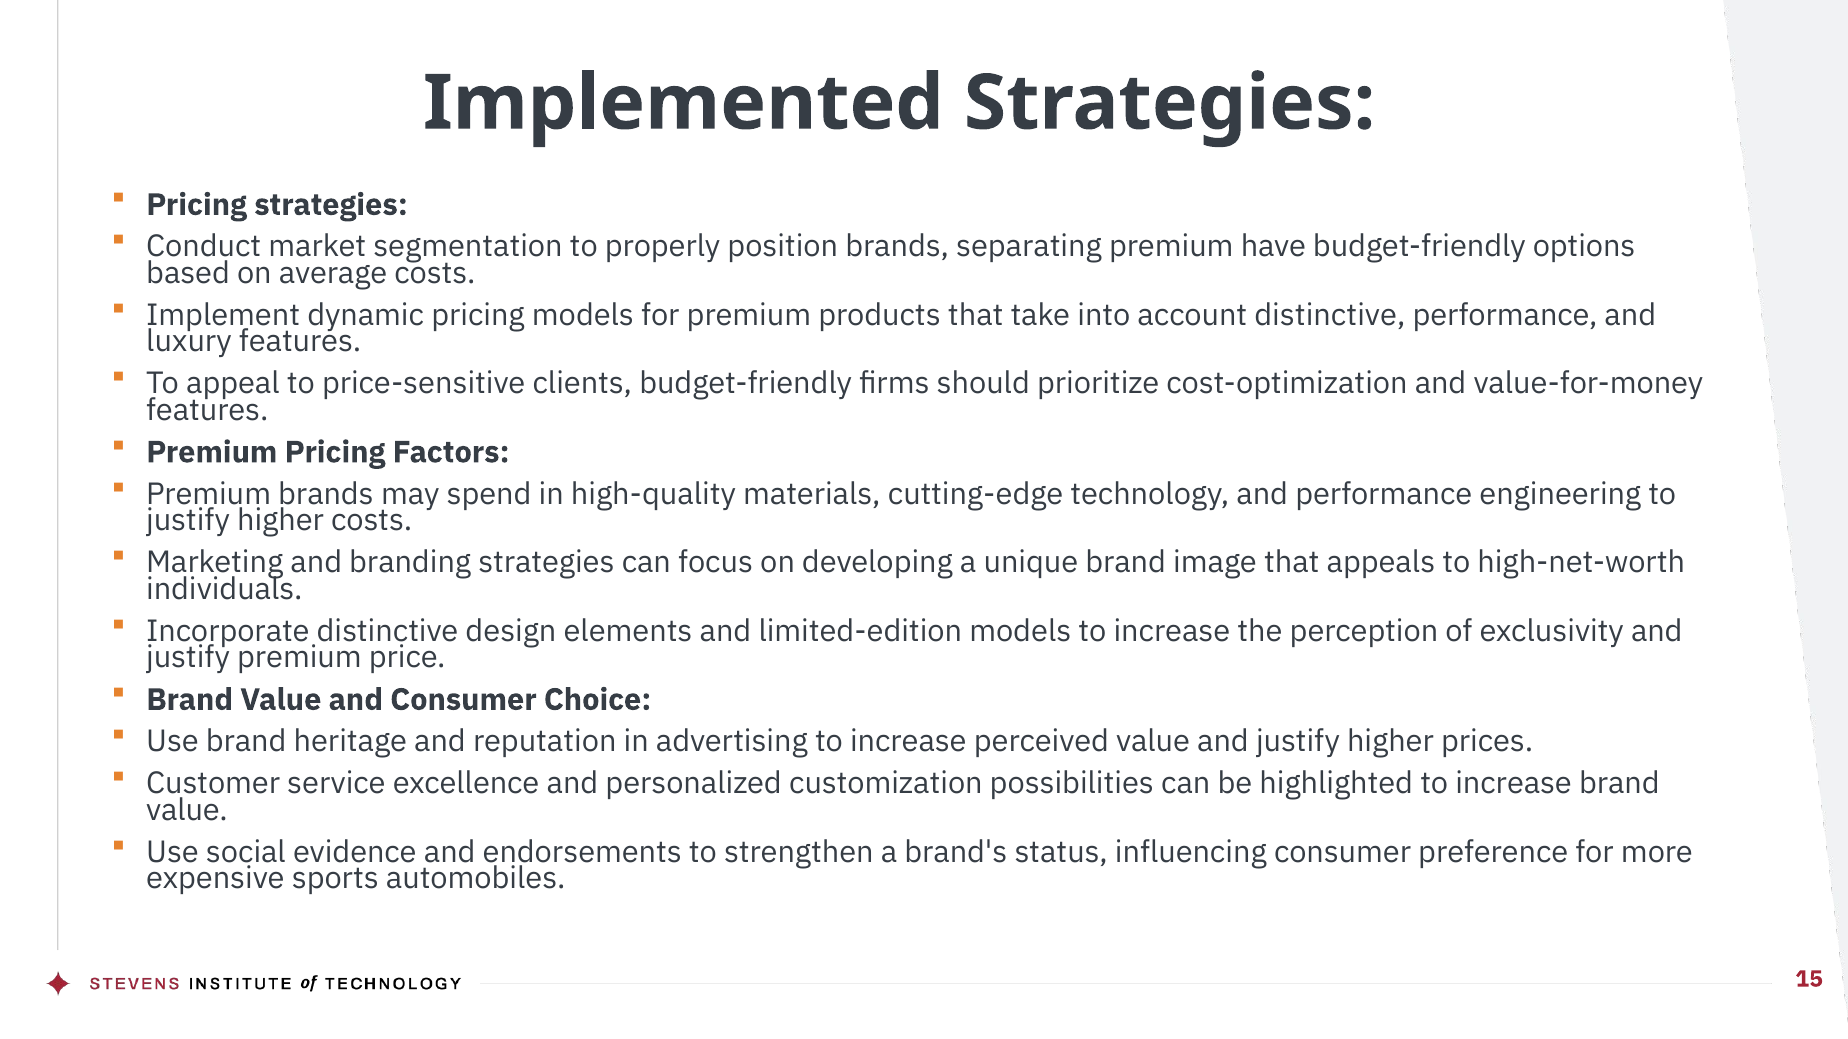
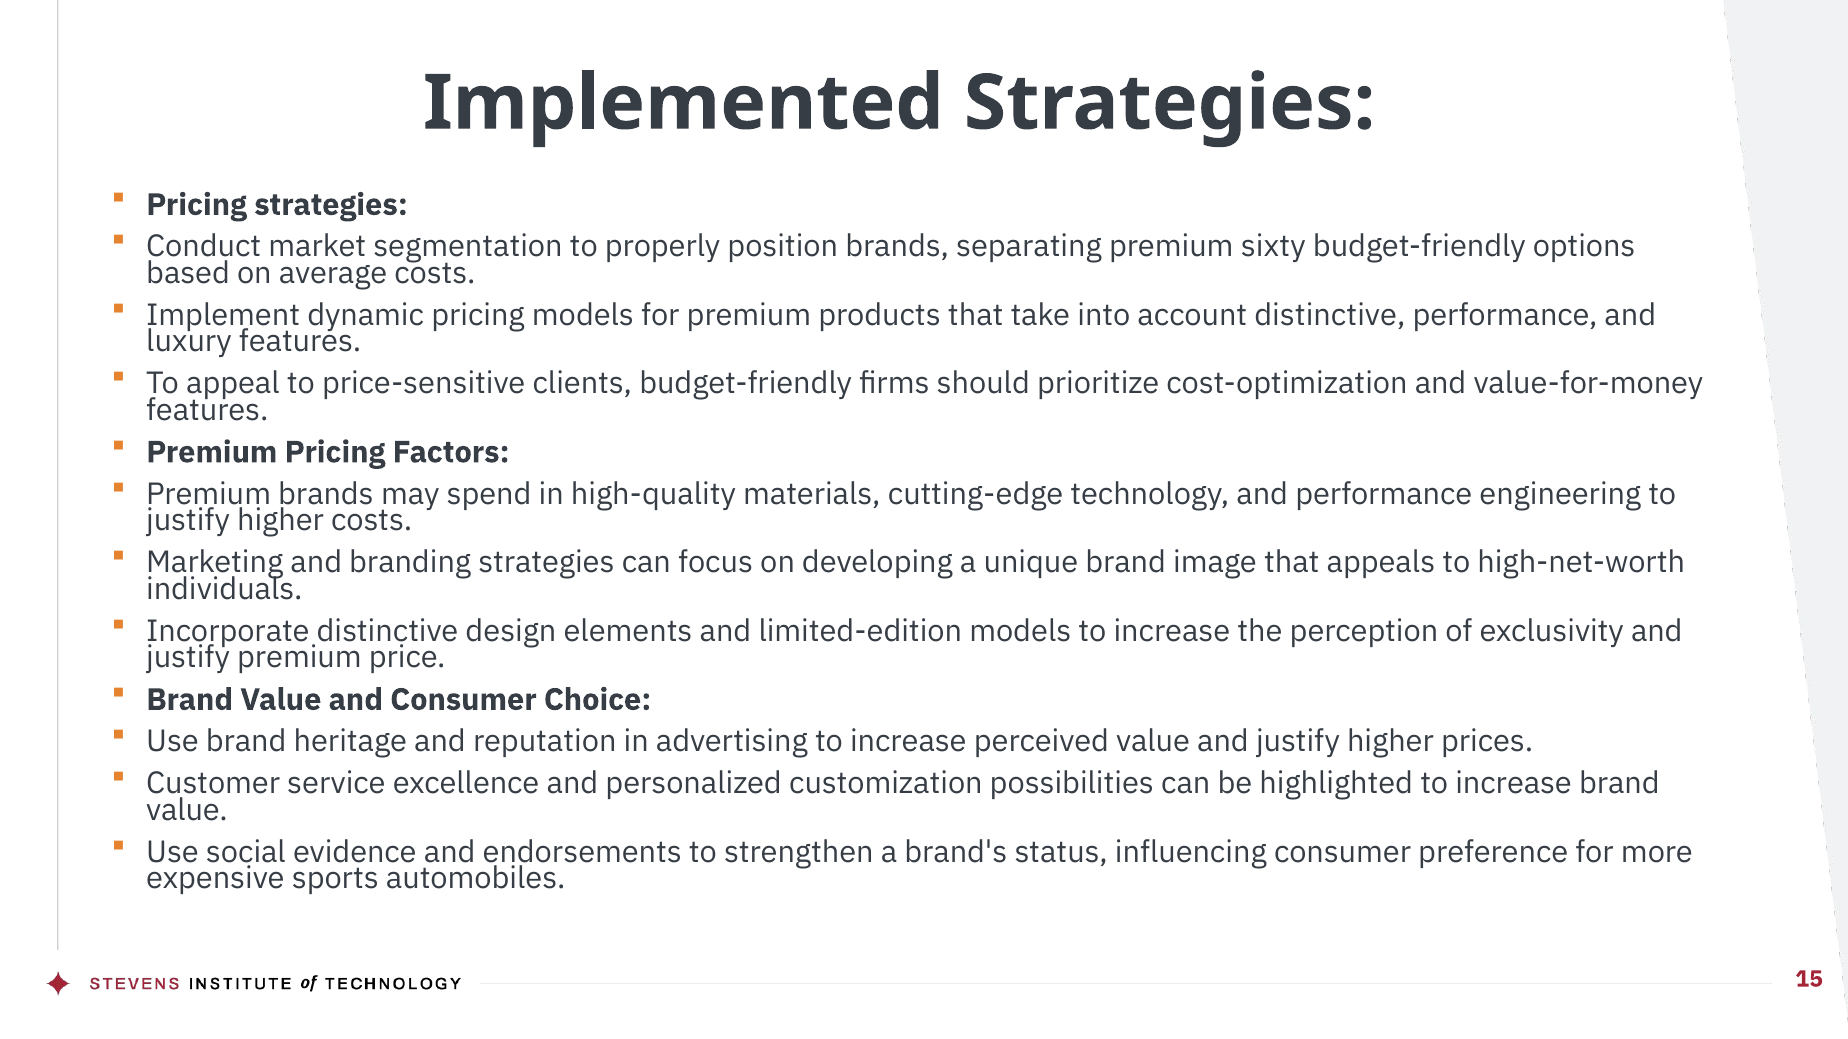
have: have -> sixty
